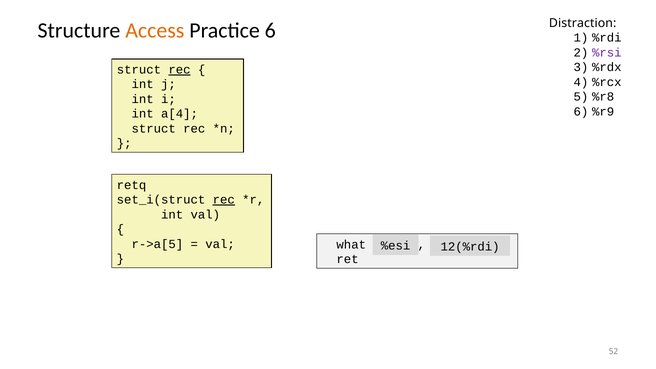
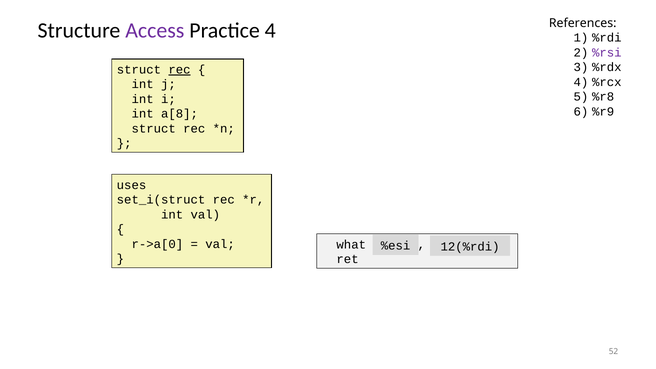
Distraction: Distraction -> References
Access colour: orange -> purple
Practice 6: 6 -> 4
a[4: a[4 -> a[8
retq: retq -> uses
rec at (224, 200) underline: present -> none
r->a[5: r->a[5 -> r->a[0
